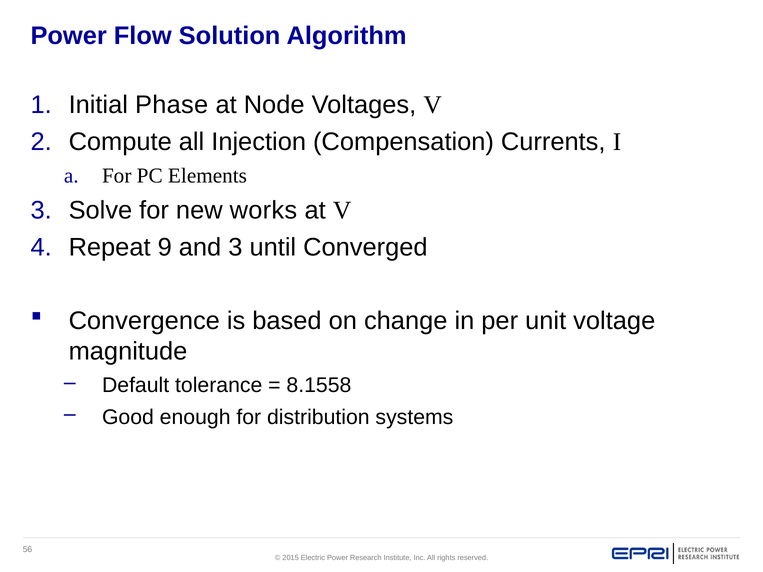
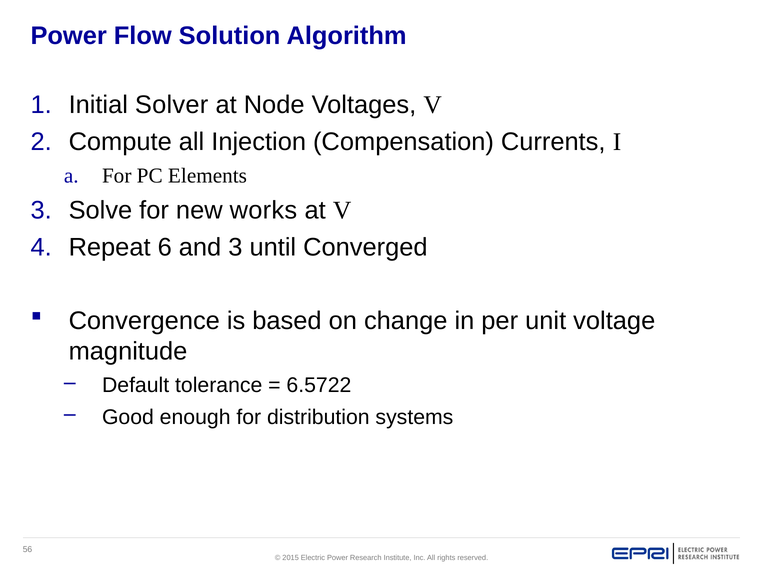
Phase: Phase -> Solver
9: 9 -> 6
8.1558: 8.1558 -> 6.5722
